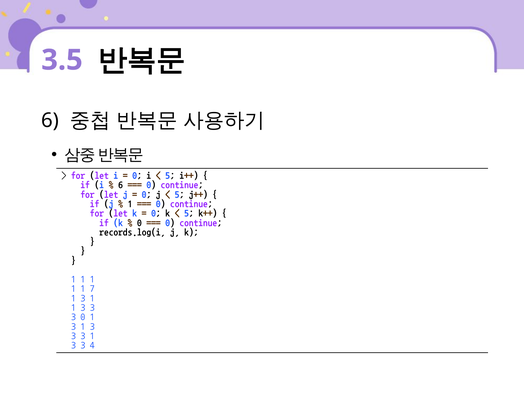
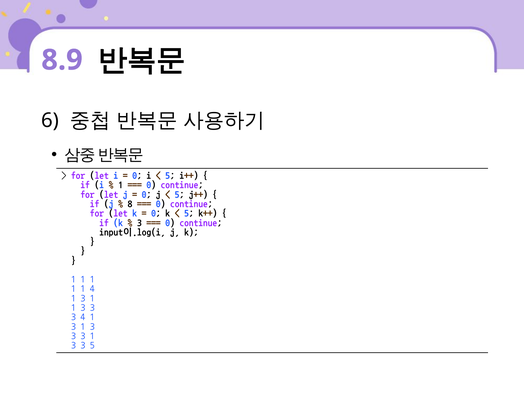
3.5: 3.5 -> 8.9
6 at (121, 185): 6 -> 1
1 at (130, 204): 1 -> 8
0 at (139, 223): 0 -> 3
records.log(i: records.log(i -> input이.log(i
1 7: 7 -> 4
3 0: 0 -> 4
3 4: 4 -> 5
